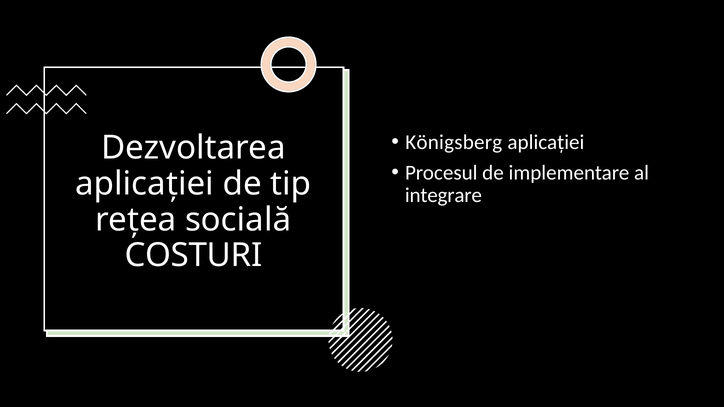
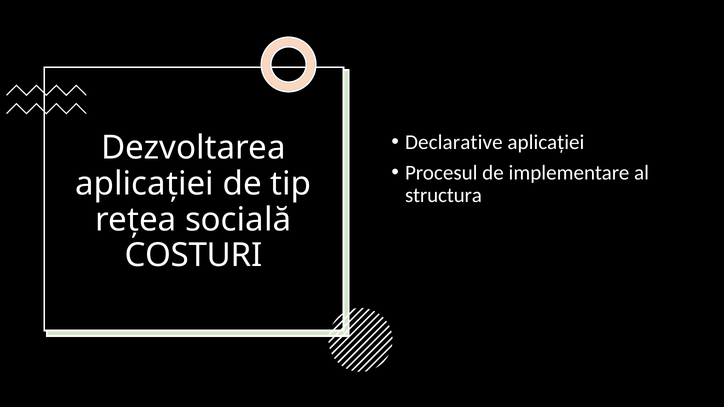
Königsberg: Königsberg -> Declarative
integrare: integrare -> structura
